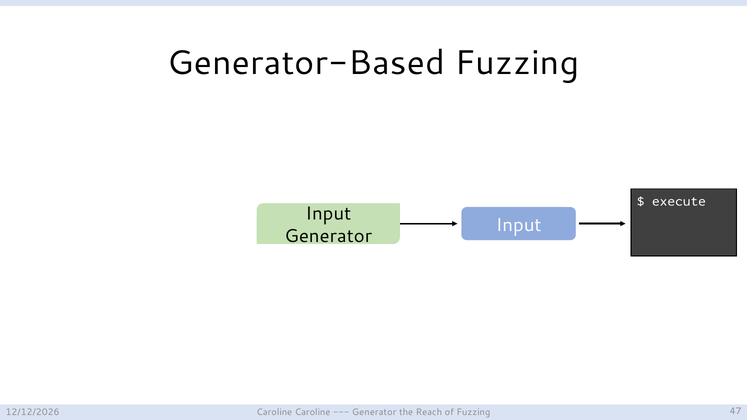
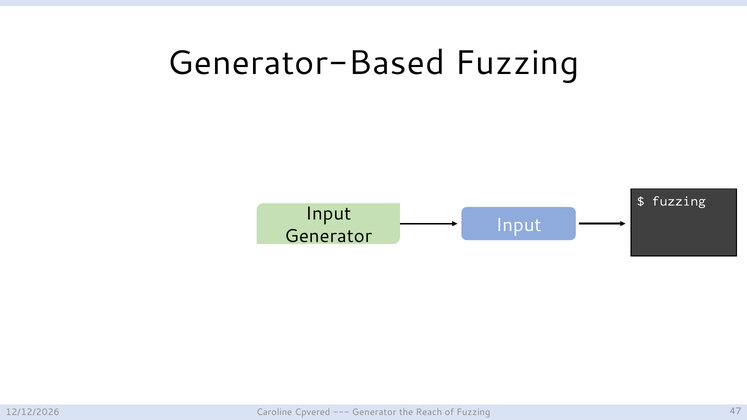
execute at (679, 201): execute -> fuzzing
Caroline Caroline: Caroline -> Cpvered
